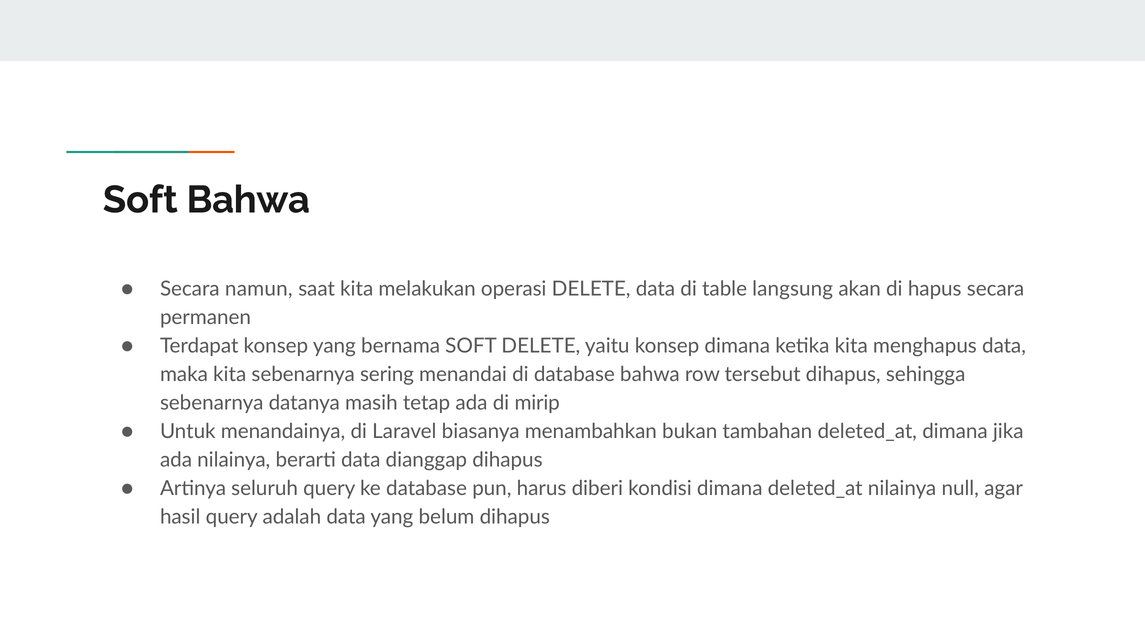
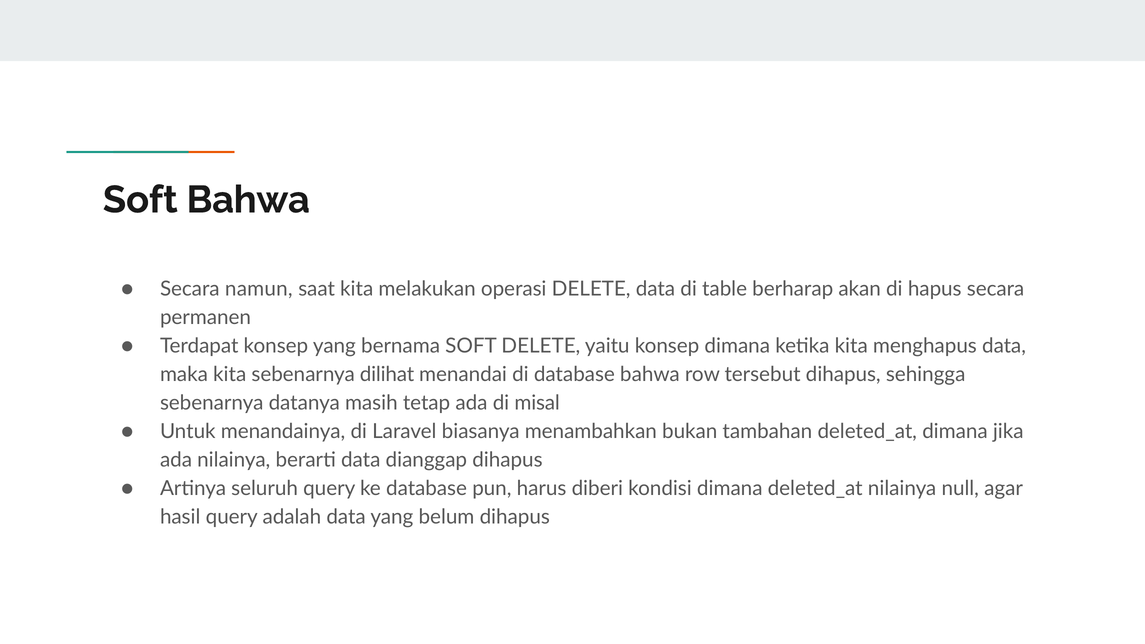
langsung: langsung -> berharap
sering: sering -> dilihat
mirip: mirip -> misal
